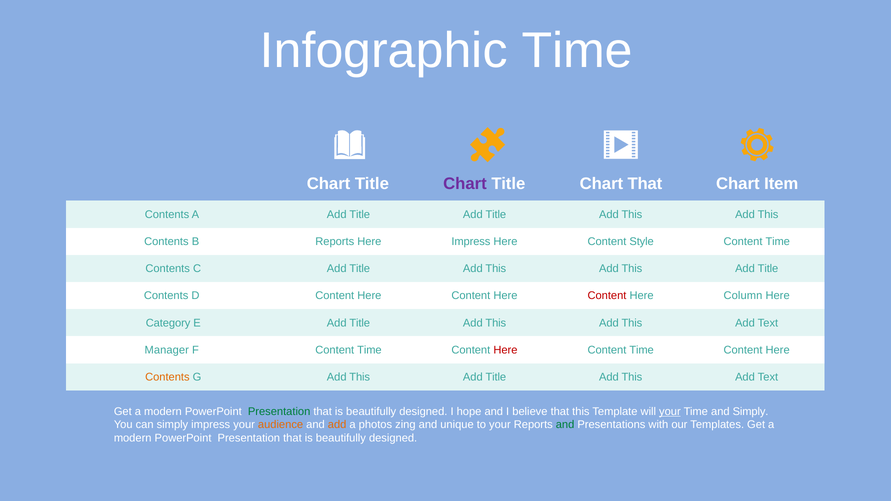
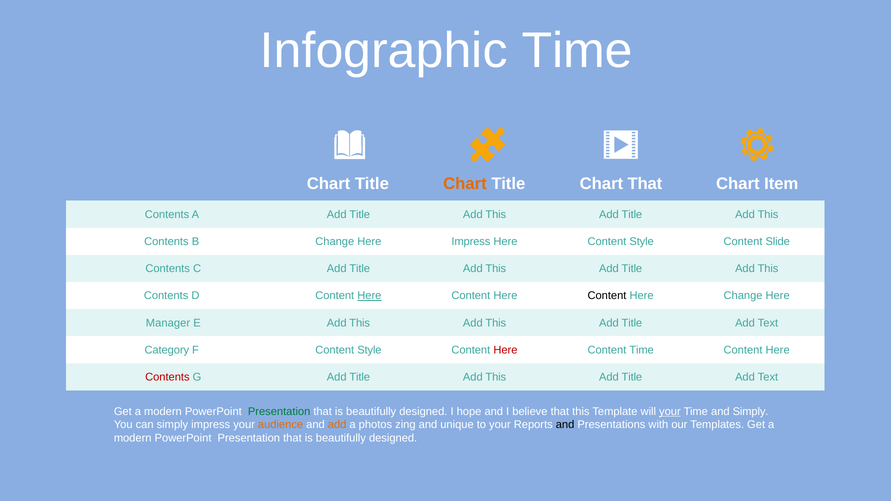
Chart at (465, 184) colour: purple -> orange
Title at (496, 215): Title -> This
This at (632, 215): This -> Title
B Reports: Reports -> Change
Time at (778, 242): Time -> Slide
This at (632, 269): This -> Title
Title at (768, 269): Title -> This
Here at (369, 296) underline: none -> present
Content at (607, 296) colour: red -> black
Here Column: Column -> Change
Category: Category -> Manager
E Add Title: Title -> This
This at (632, 323): This -> Title
Manager: Manager -> Category
F Content Time: Time -> Style
Contents at (167, 377) colour: orange -> red
G Add This: This -> Title
Title at (496, 377): Title -> This
This at (632, 377): This -> Title
and at (565, 425) colour: green -> black
